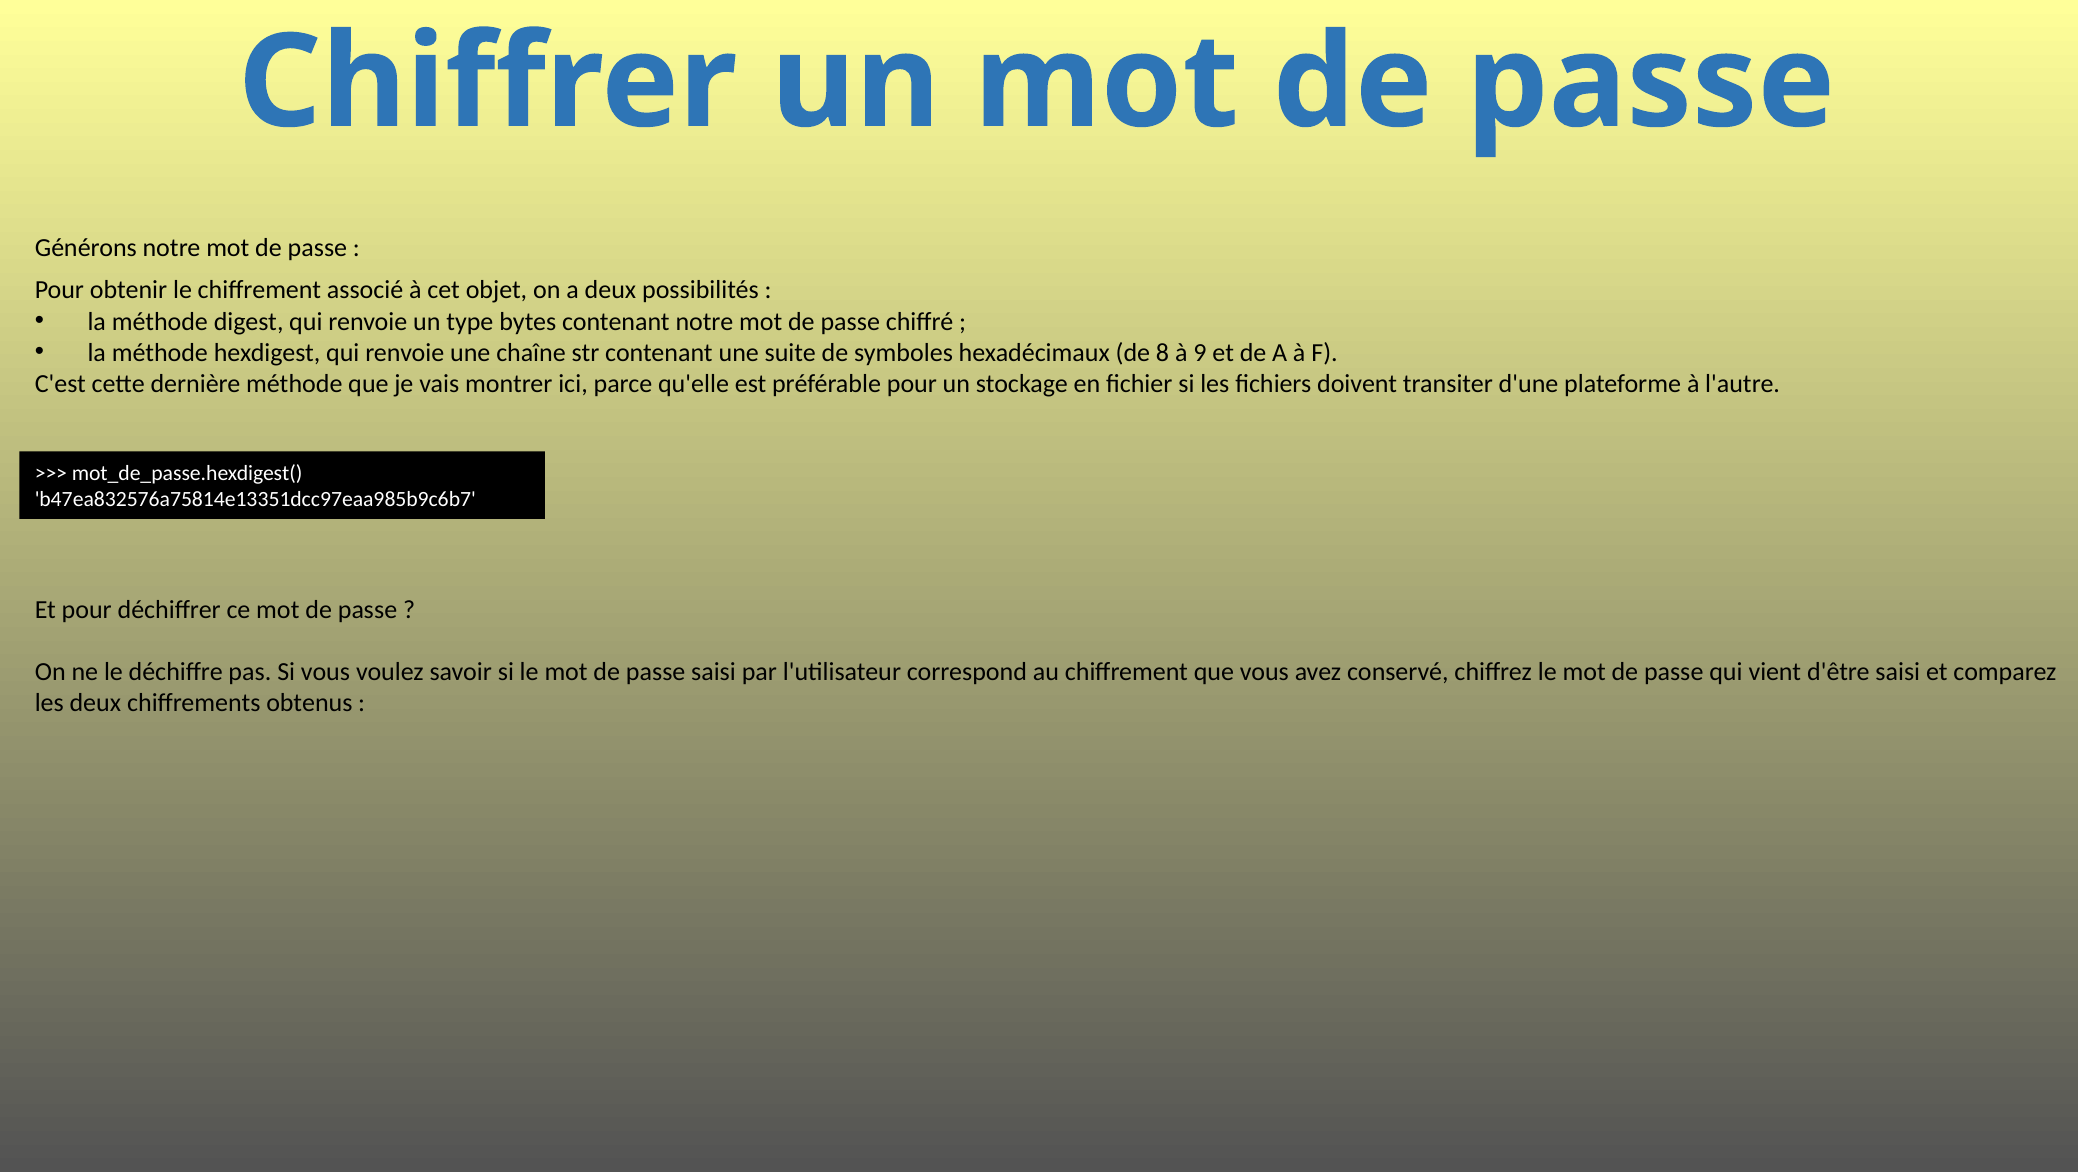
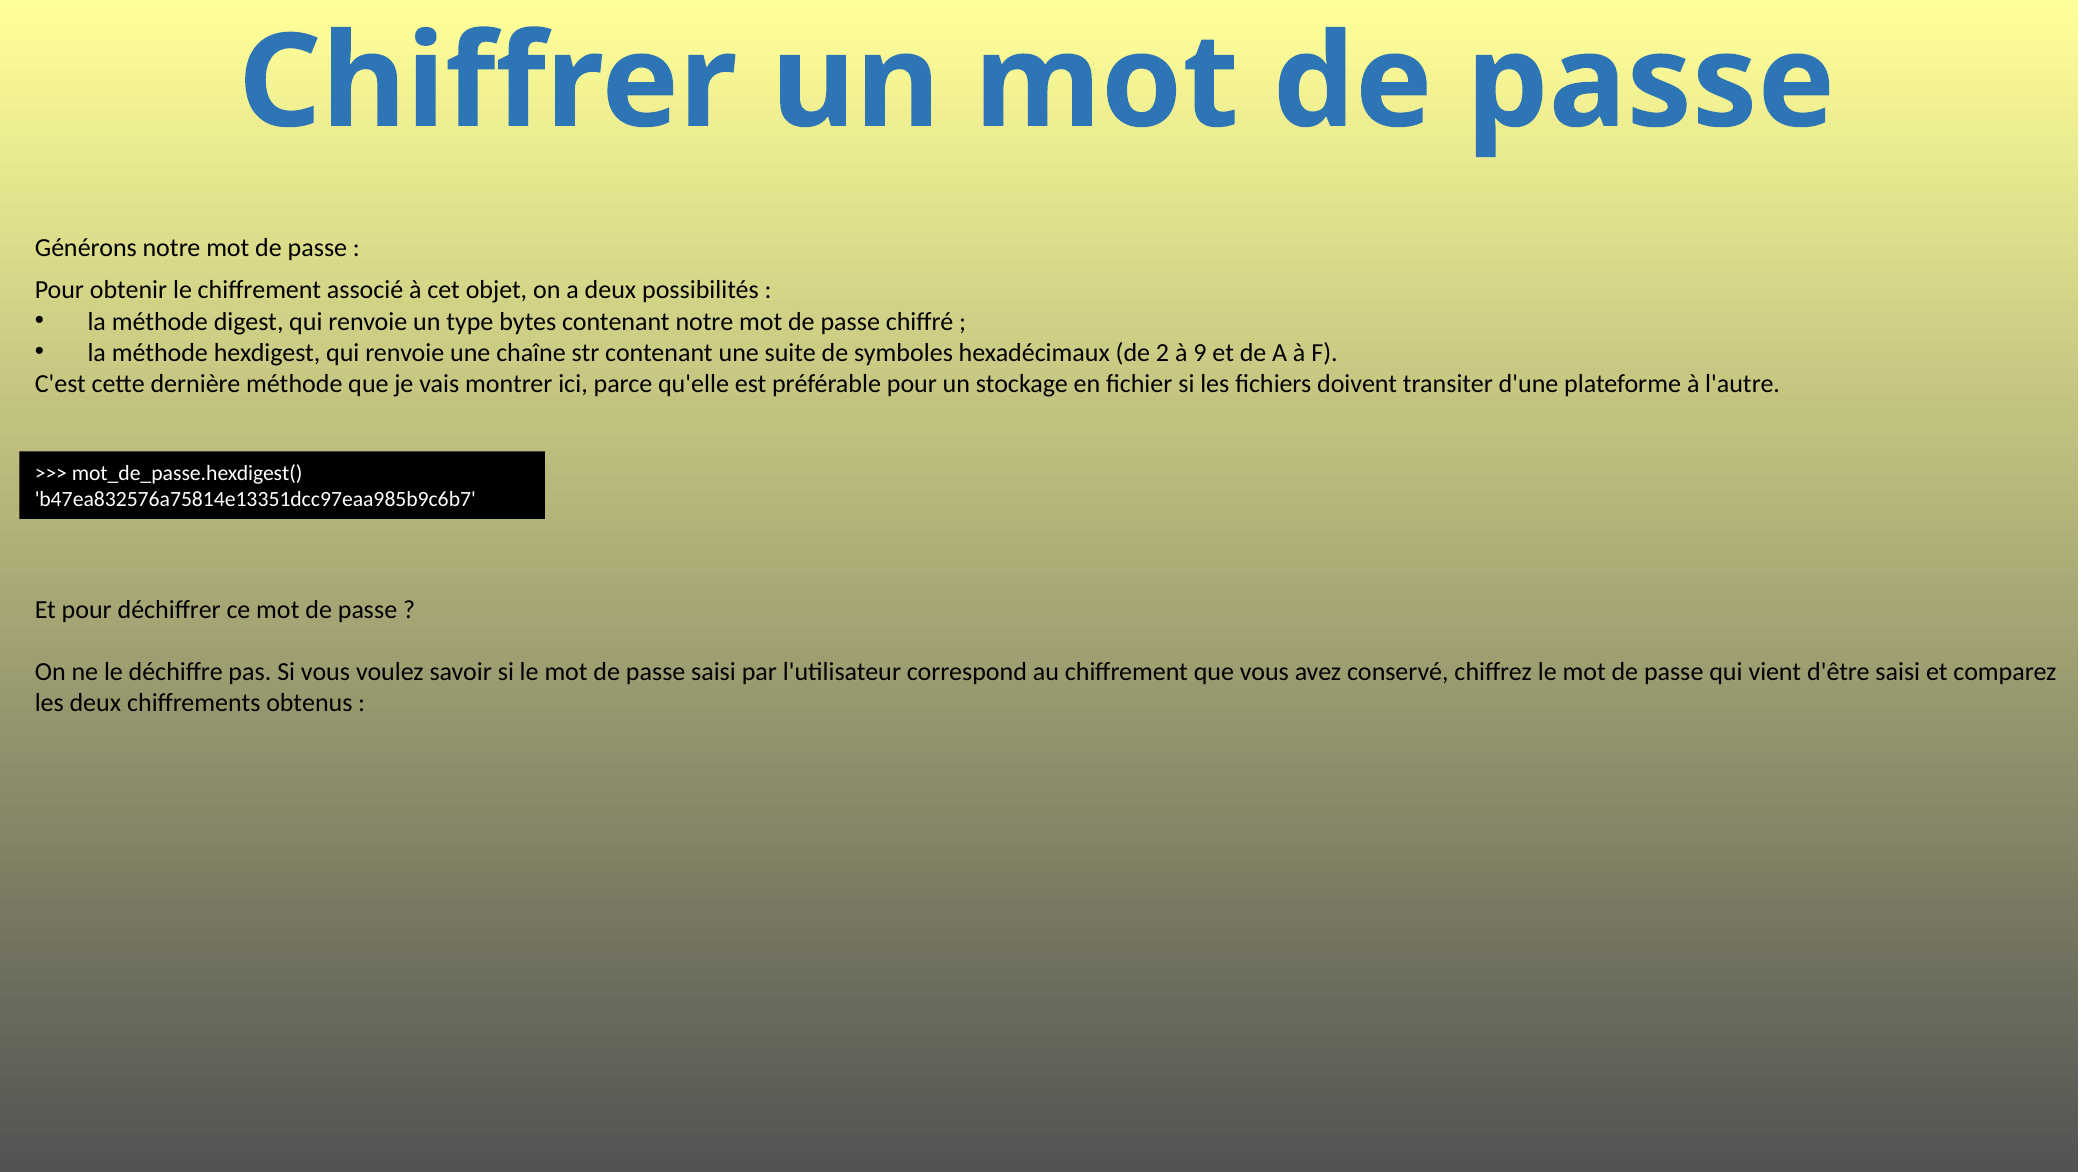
8: 8 -> 2
